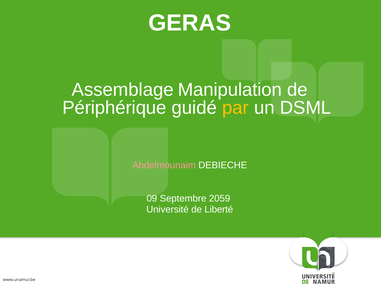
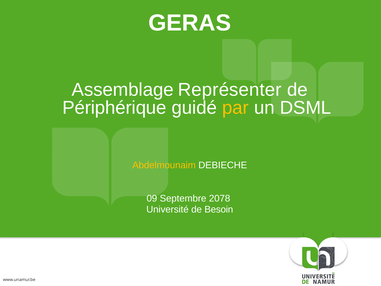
Manipulation: Manipulation -> Représenter
Abdelmounaim colour: pink -> yellow
2059: 2059 -> 2078
Liberté: Liberté -> Besoin
